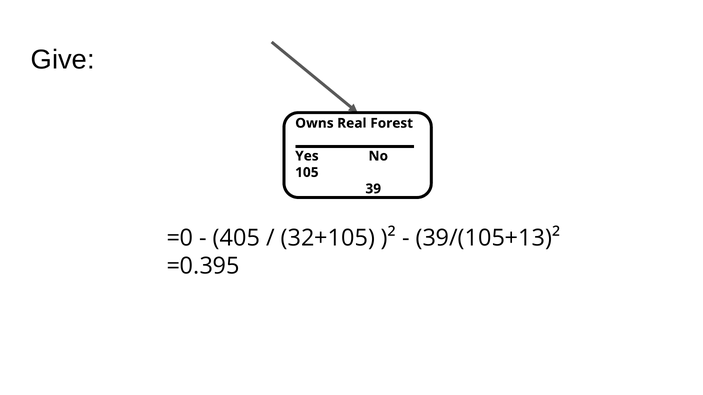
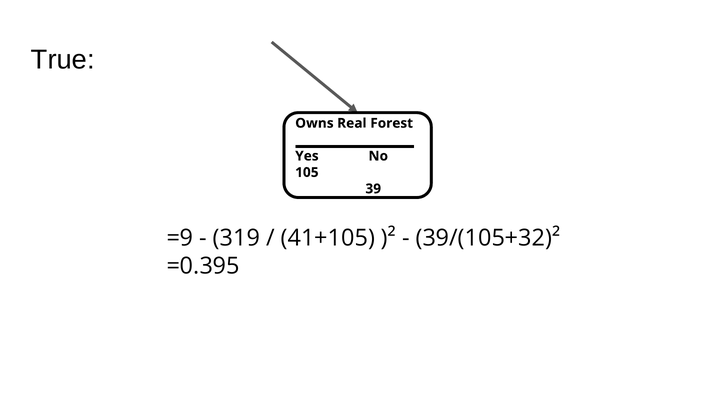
Give: Give -> True
=0: =0 -> =9
405: 405 -> 319
32+105: 32+105 -> 41+105
39/(105+13)²: 39/(105+13)² -> 39/(105+32)²
